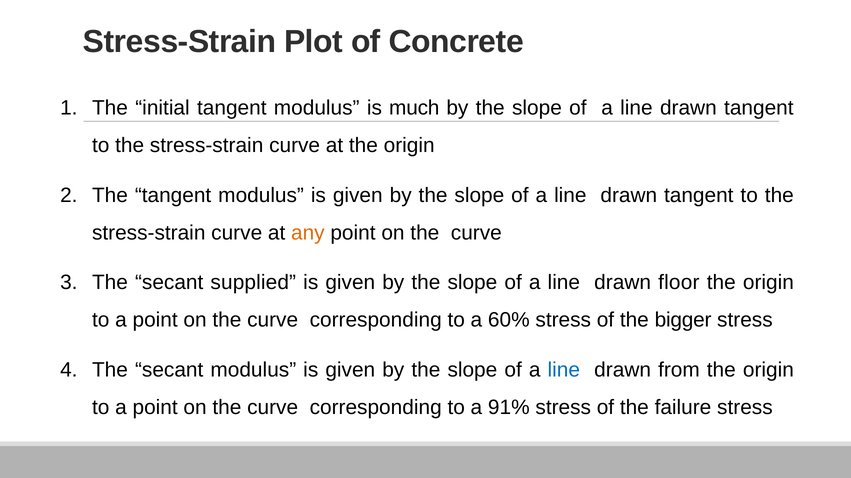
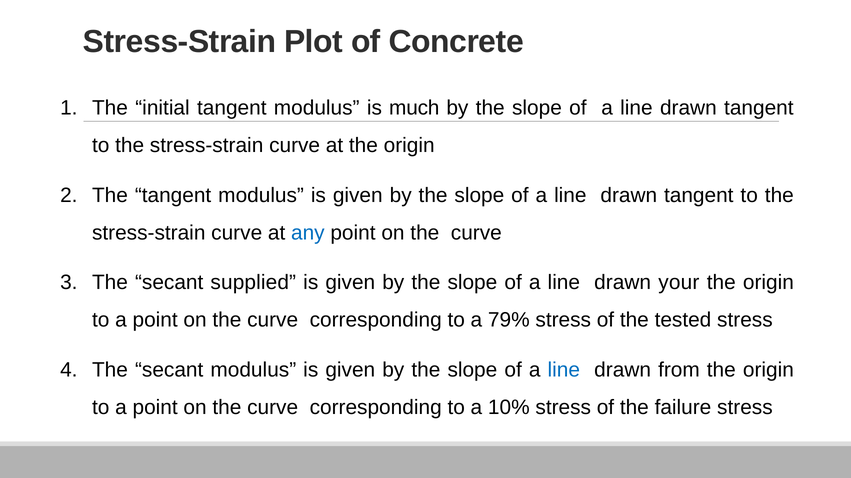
any colour: orange -> blue
floor: floor -> your
60%: 60% -> 79%
bigger: bigger -> tested
91%: 91% -> 10%
